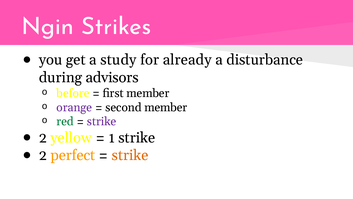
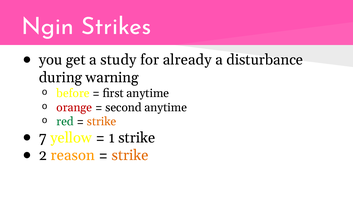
advisors: advisors -> warning
first member: member -> anytime
orange colour: purple -> red
second member: member -> anytime
strike at (102, 121) colour: purple -> orange
2 at (43, 137): 2 -> 7
perfect: perfect -> reason
